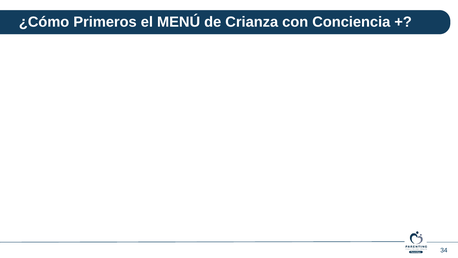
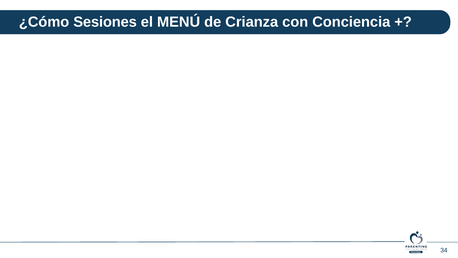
Primeros: Primeros -> Sesiones
